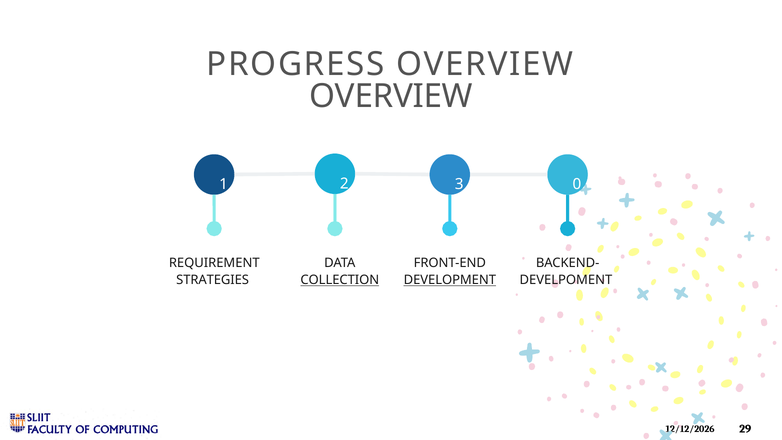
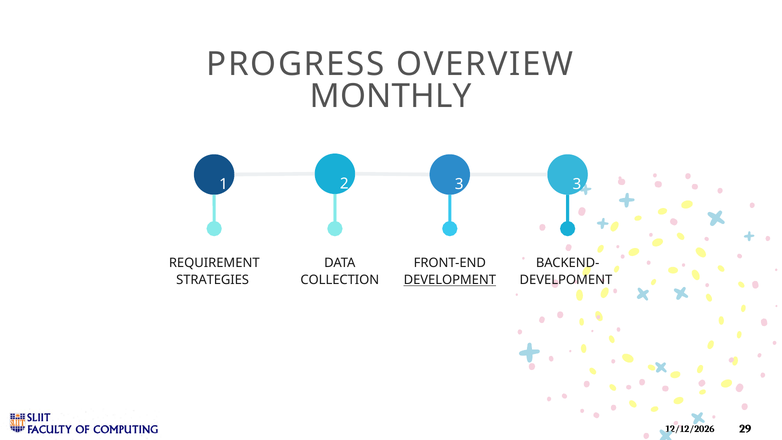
OVERVIEW at (391, 96): OVERVIEW -> MONTHLY
3 0: 0 -> 3
COLLECTION underline: present -> none
